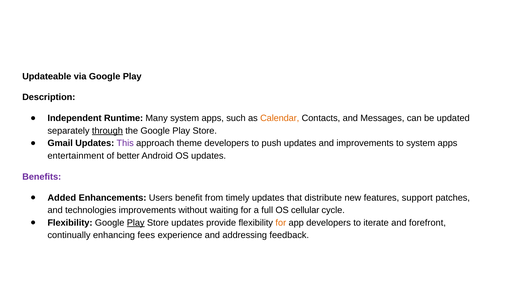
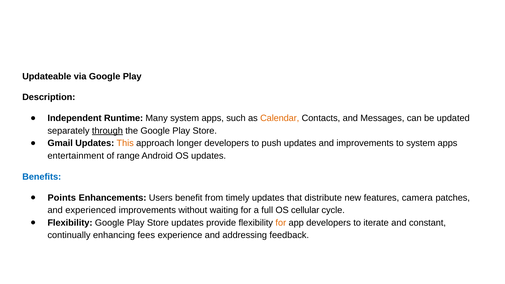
This colour: purple -> orange
theme: theme -> longer
better: better -> range
Benefits colour: purple -> blue
Added: Added -> Points
support: support -> camera
technologies: technologies -> experienced
Play at (136, 223) underline: present -> none
forefront: forefront -> constant
